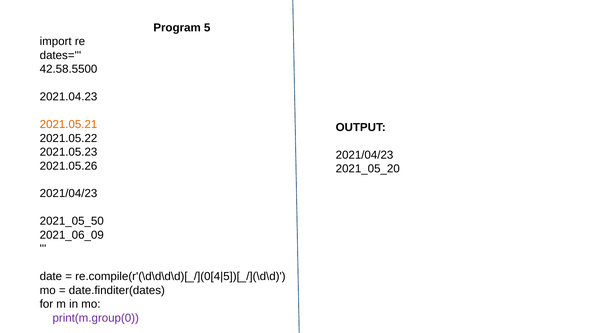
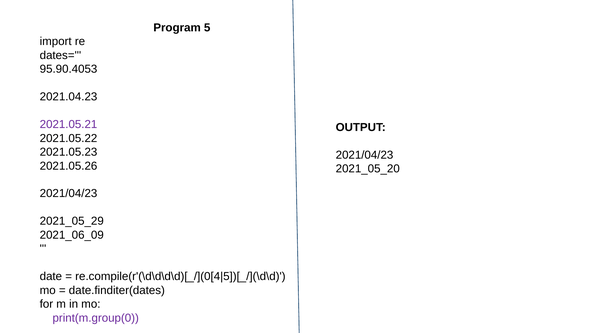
42.58.5500: 42.58.5500 -> 95.90.4053
2021.05.21 colour: orange -> purple
2021_05_50: 2021_05_50 -> 2021_05_29
